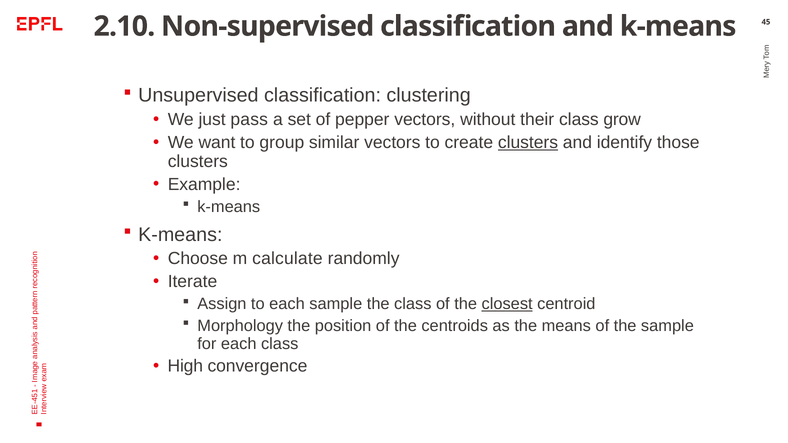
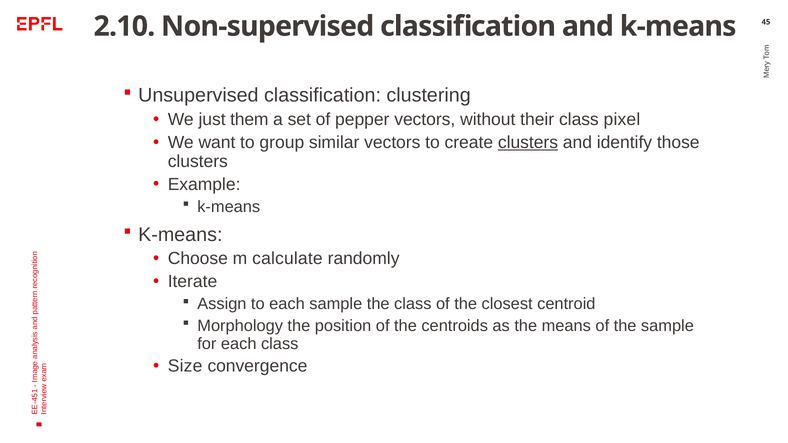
pass: pass -> them
grow: grow -> pixel
closest underline: present -> none
High: High -> Size
